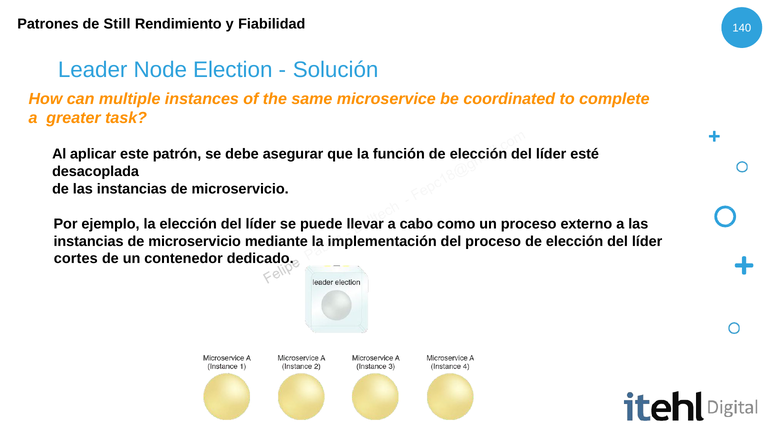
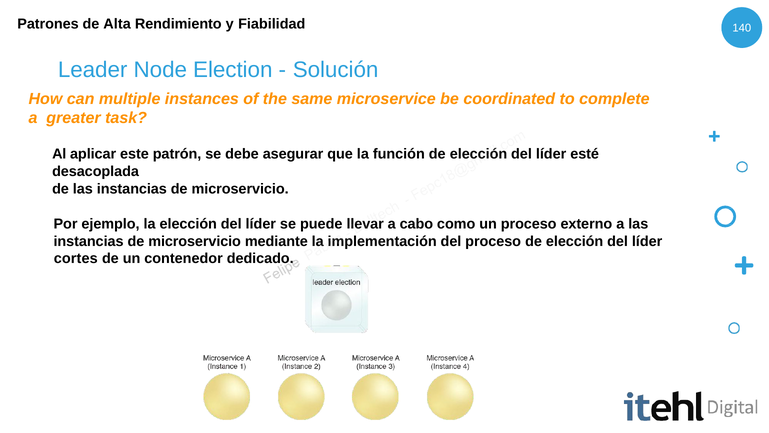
Still: Still -> Alta
